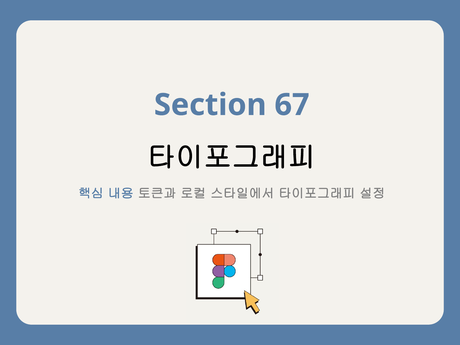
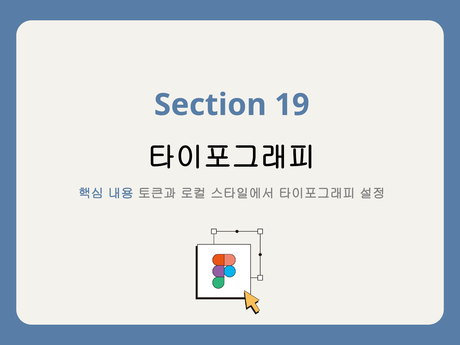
67: 67 -> 19
